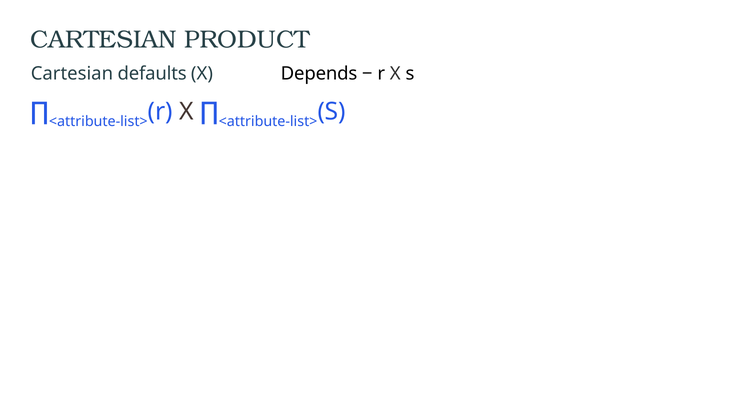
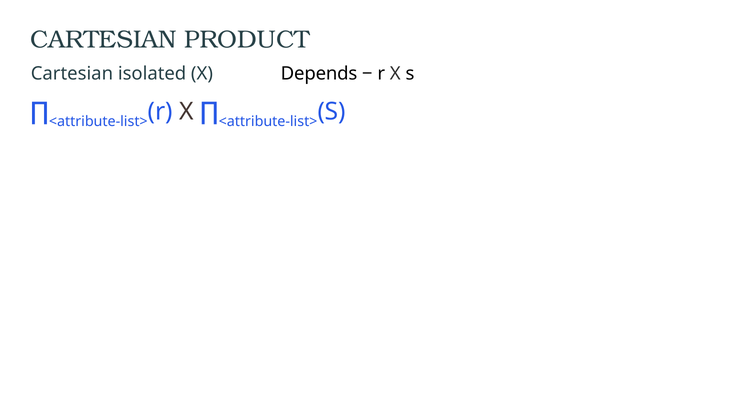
defaults: defaults -> isolated
